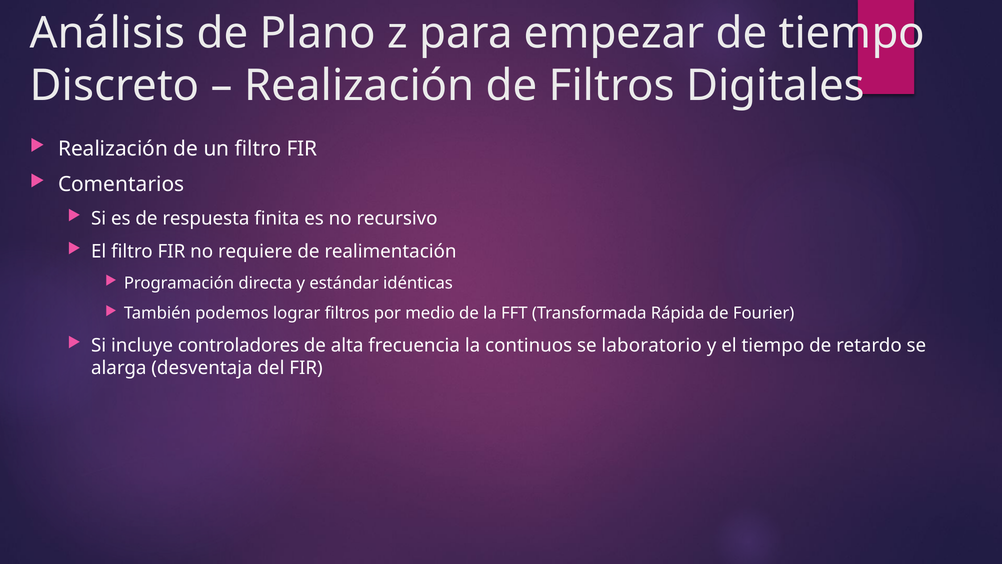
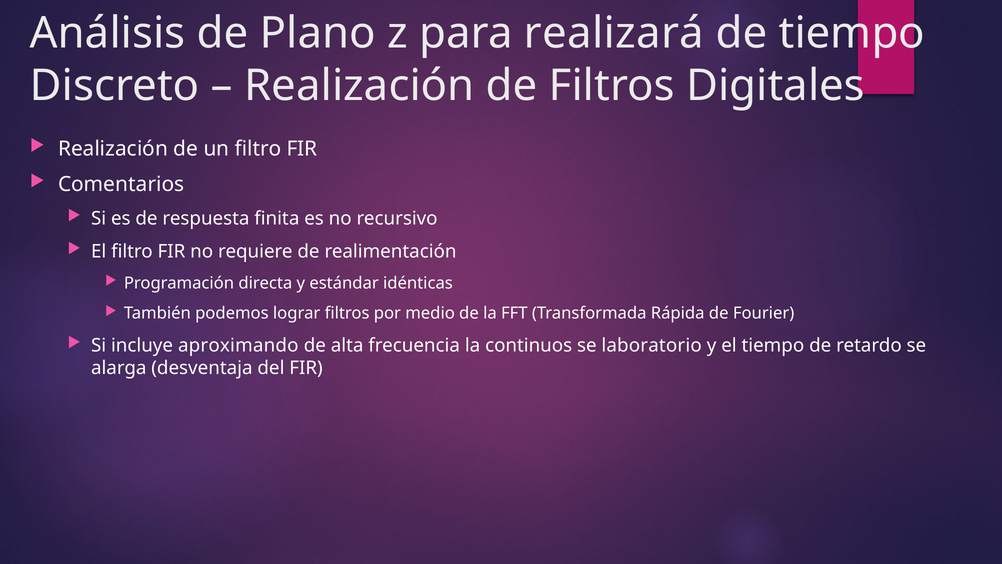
empezar: empezar -> realizará
controladores: controladores -> aproximando
